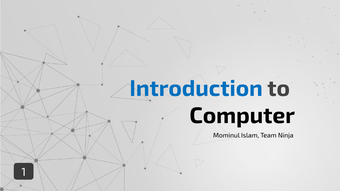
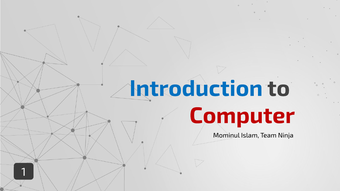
Computer colour: black -> red
